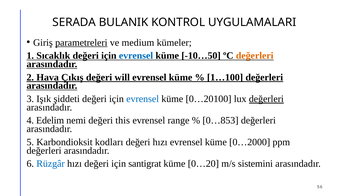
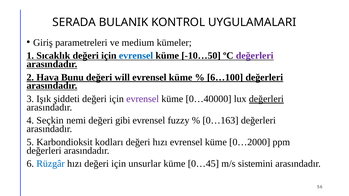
parametreleri underline: present -> none
değerleri at (255, 56) colour: orange -> purple
Çıkış: Çıkış -> Bunu
1…100: 1…100 -> 6…100
evrensel at (143, 99) colour: blue -> purple
0…20100: 0…20100 -> 0…40000
Edelim: Edelim -> Seçkin
this: this -> gibi
range: range -> fuzzy
0…853: 0…853 -> 0…163
santigrat: santigrat -> unsurlar
0…20: 0…20 -> 0…45
